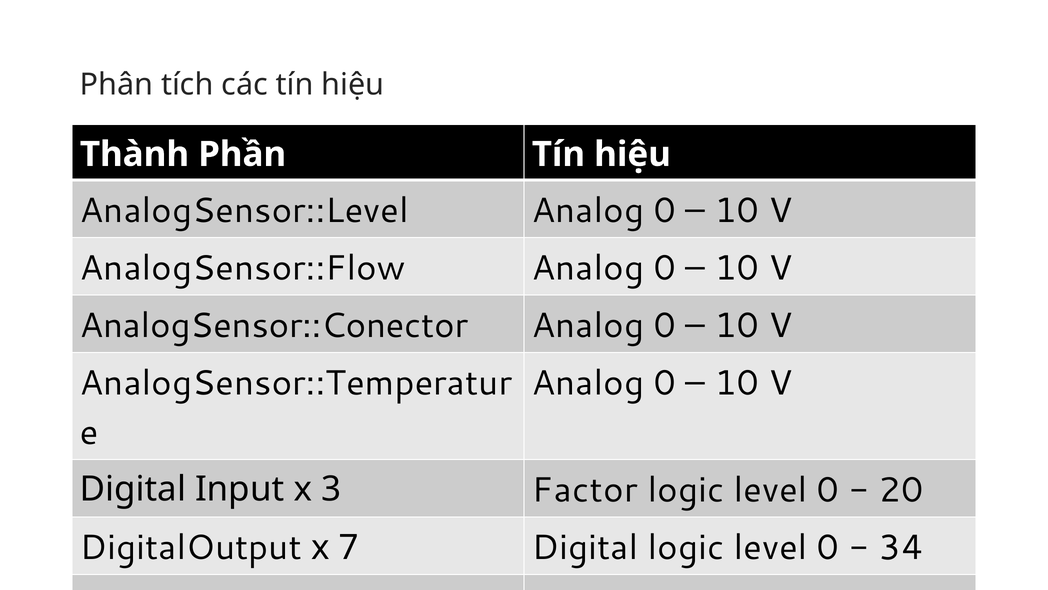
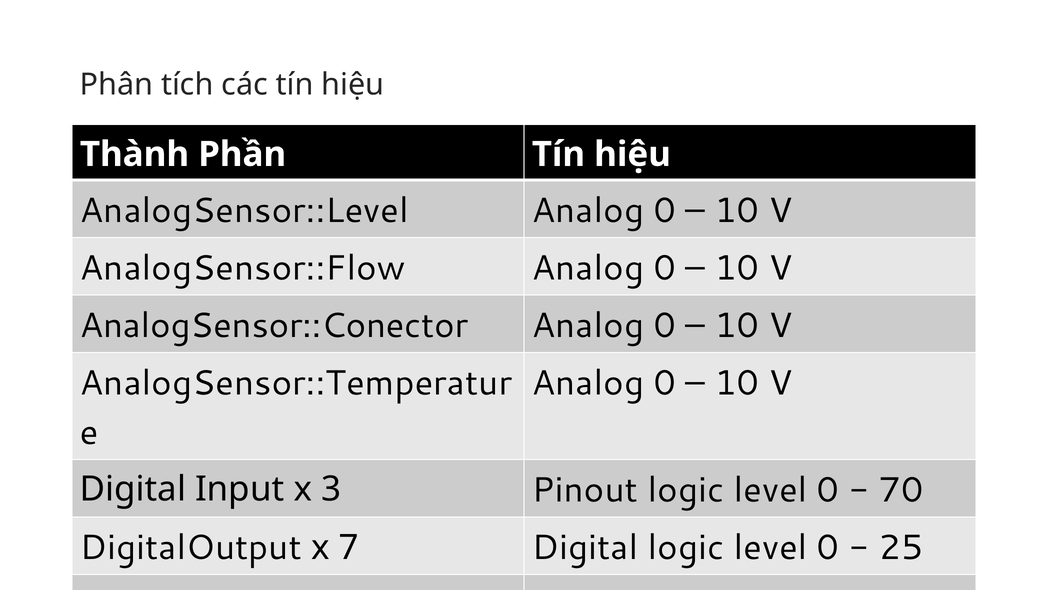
Factor: Factor -> Pinout
20: 20 -> 70
34: 34 -> 25
